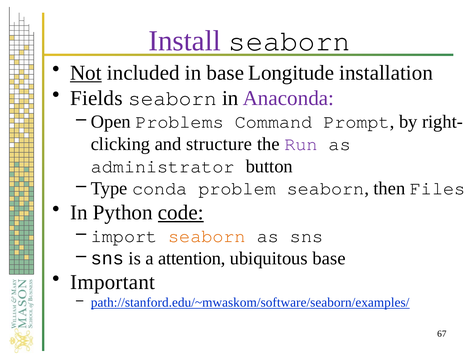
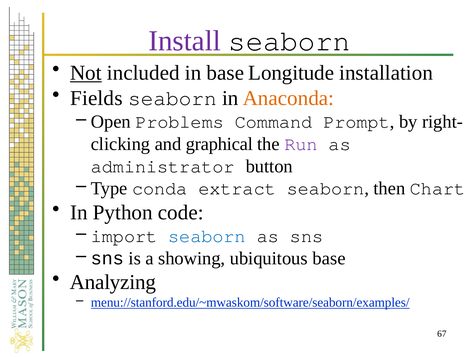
Anaconda colour: purple -> orange
structure: structure -> graphical
problem: problem -> extract
Files: Files -> Chart
code underline: present -> none
seaborn at (207, 236) colour: orange -> blue
attention: attention -> showing
Important: Important -> Analyzing
path://stanford.edu/~mwaskom/software/seaborn/examples/: path://stanford.edu/~mwaskom/software/seaborn/examples/ -> menu://stanford.edu/~mwaskom/software/seaborn/examples/
